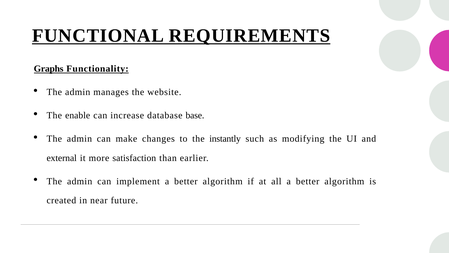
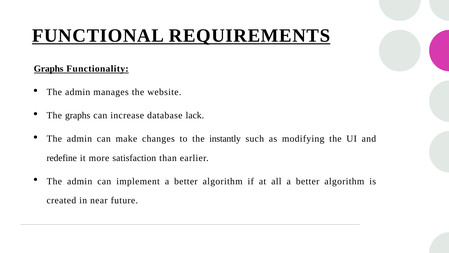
The enable: enable -> graphs
base: base -> lack
external: external -> redefine
